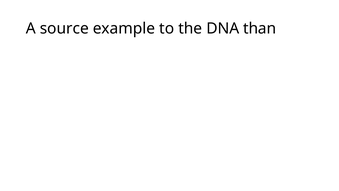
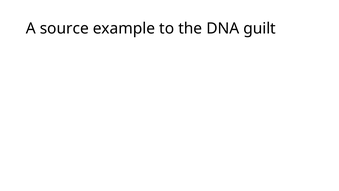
than: than -> guilt
